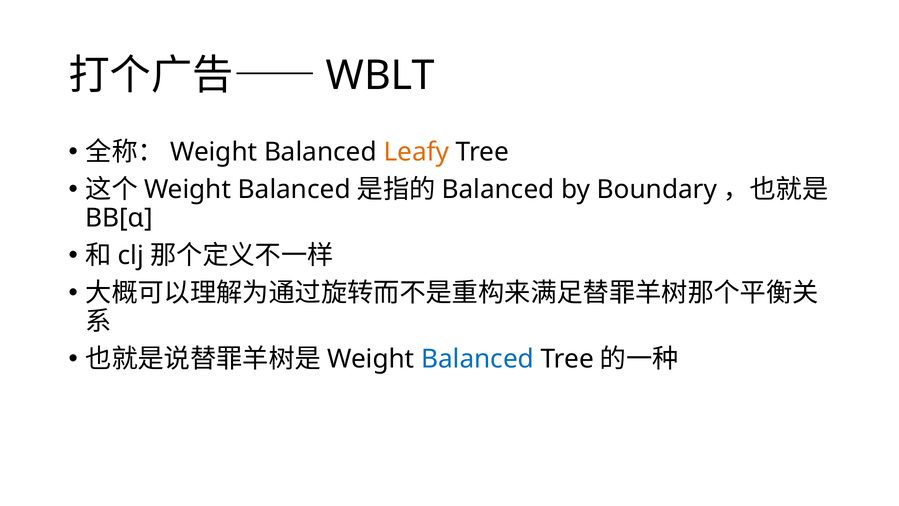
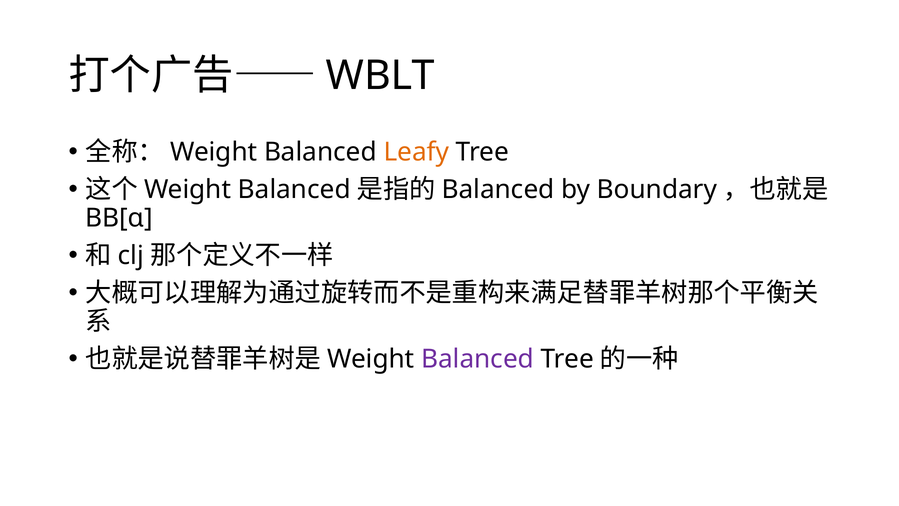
Balanced at (478, 359) colour: blue -> purple
